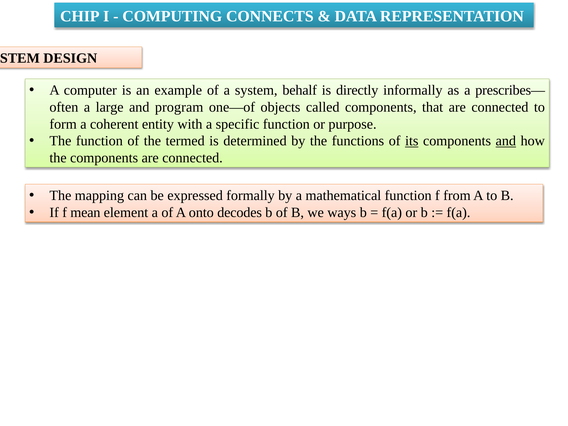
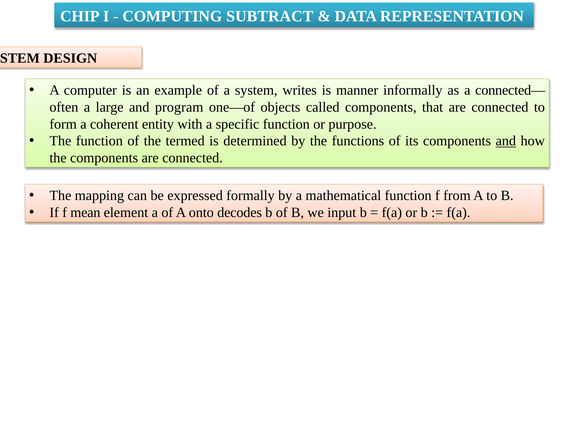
CONNECTS: CONNECTS -> SUBTRACT
behalf: behalf -> writes
directly: directly -> manner
prescribes—: prescribes— -> connected—
its underline: present -> none
ways: ways -> input
